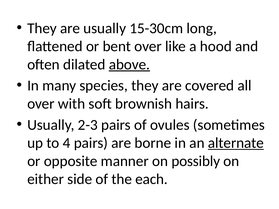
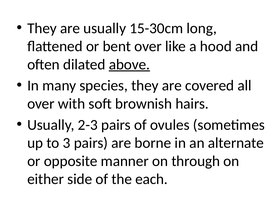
4: 4 -> 3
alternate underline: present -> none
possibly: possibly -> through
